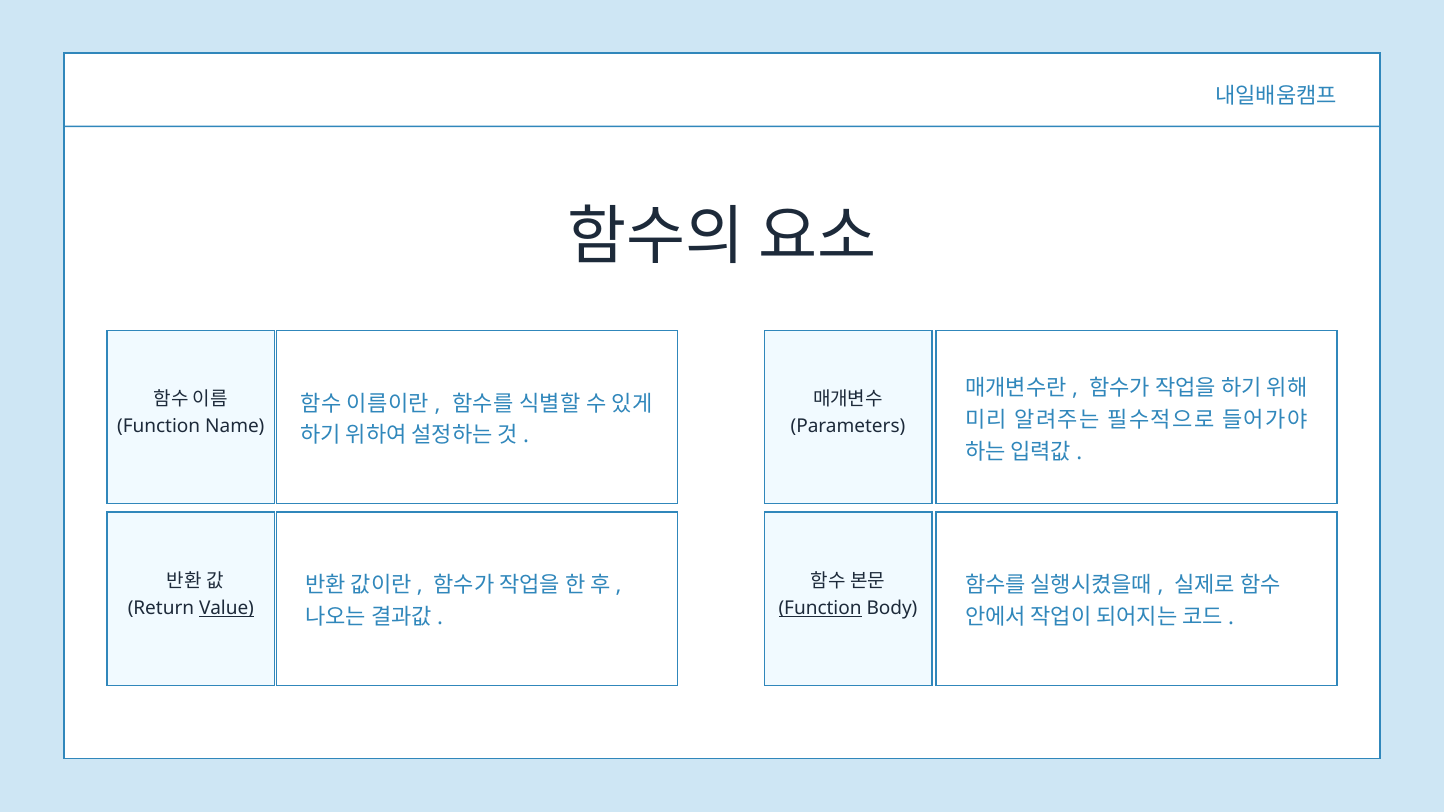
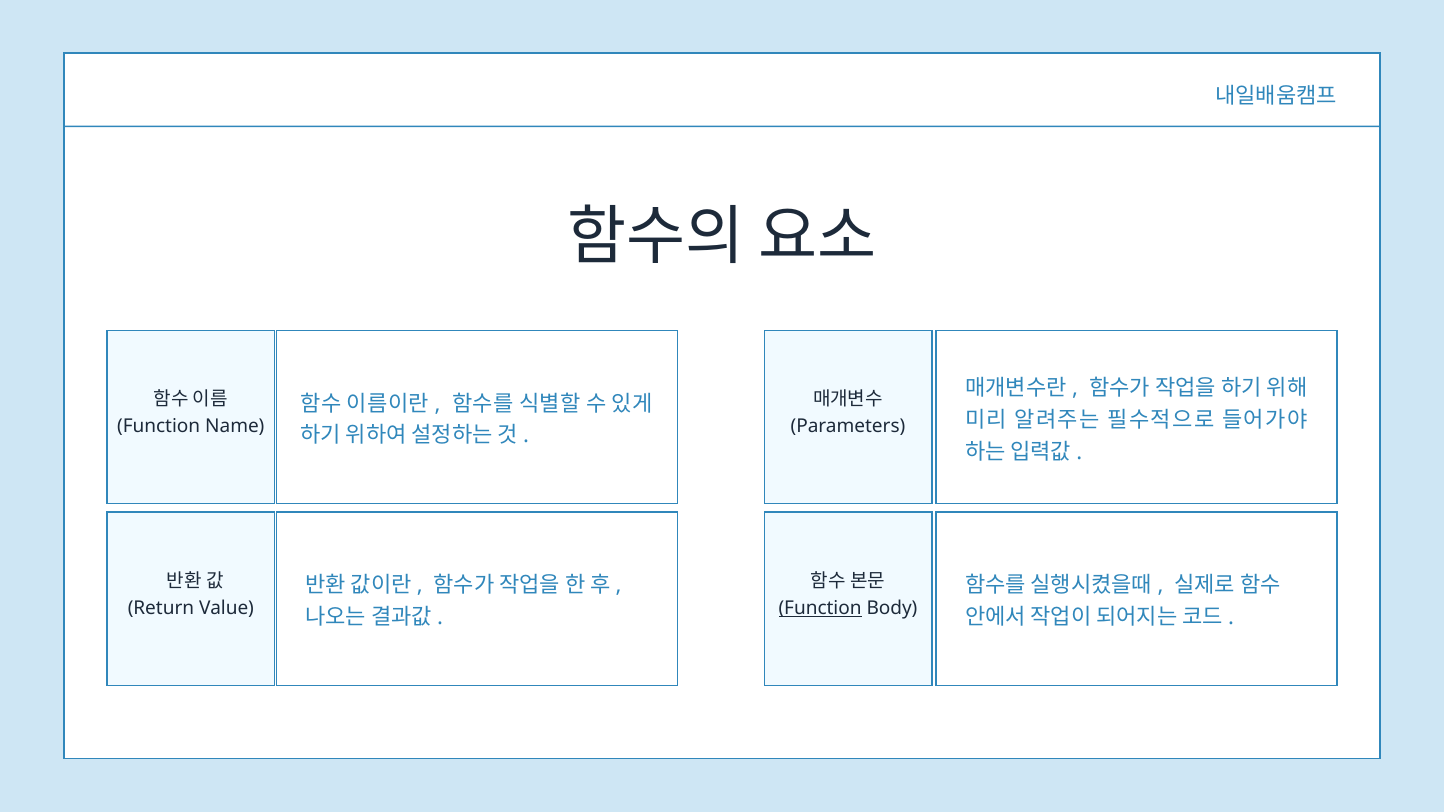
Value underline: present -> none
